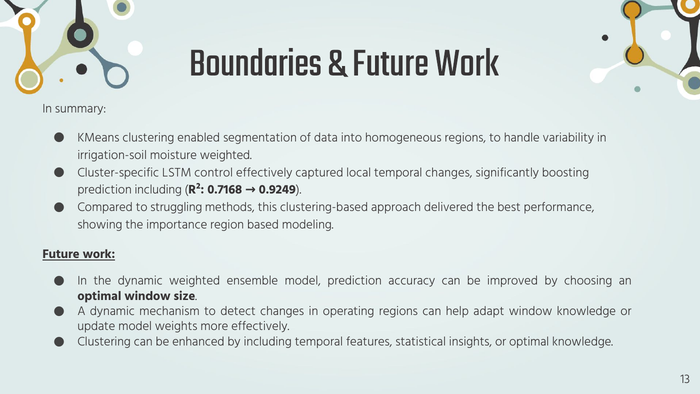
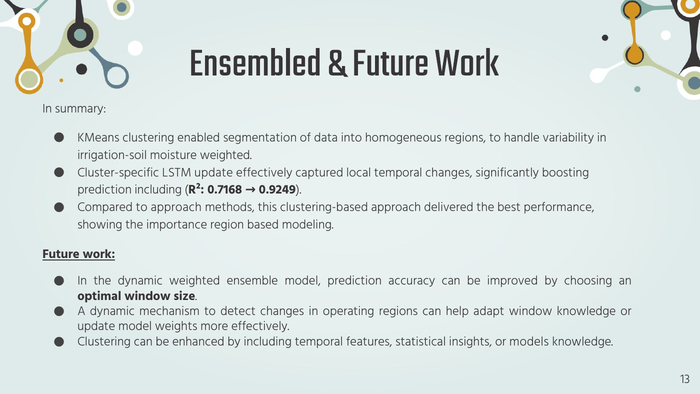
Boundaries: Boundaries -> Ensembled
LSTM control: control -> update
to struggling: struggling -> approach
or optimal: optimal -> models
